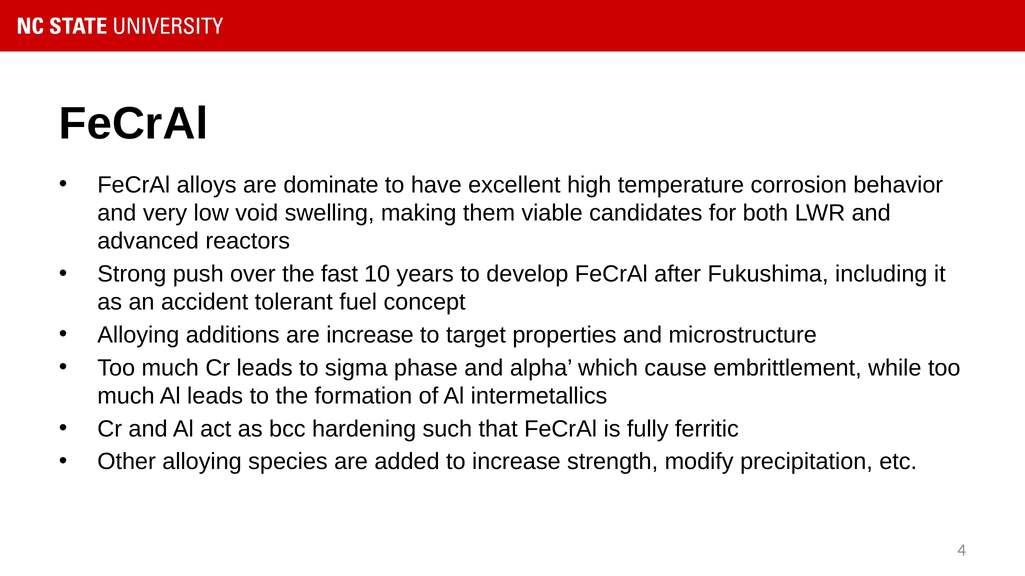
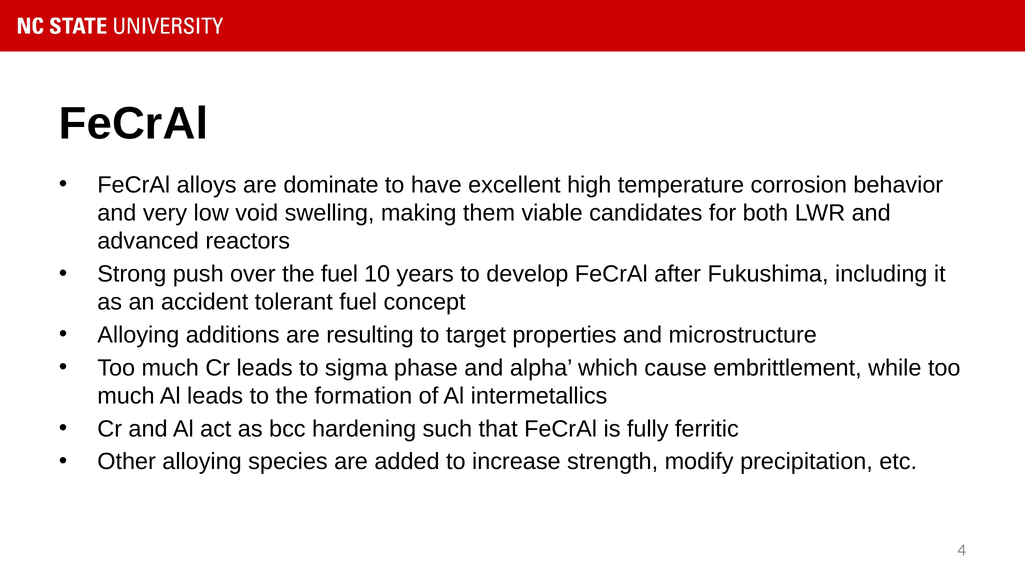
the fast: fast -> fuel
are increase: increase -> resulting
